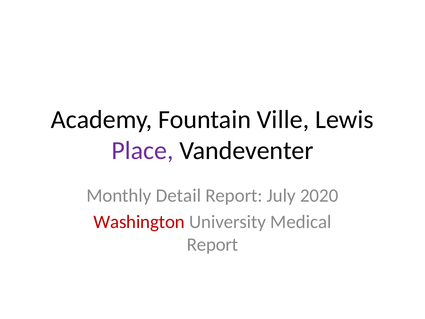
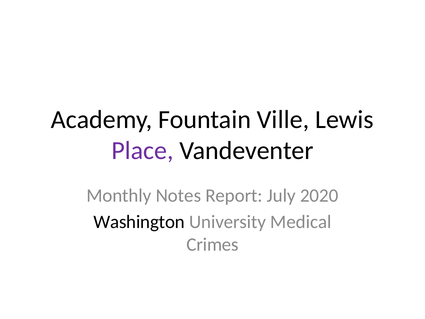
Detail: Detail -> Notes
Washington colour: red -> black
Report at (213, 245): Report -> Crimes
